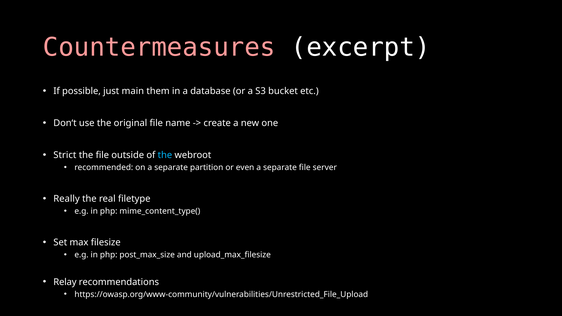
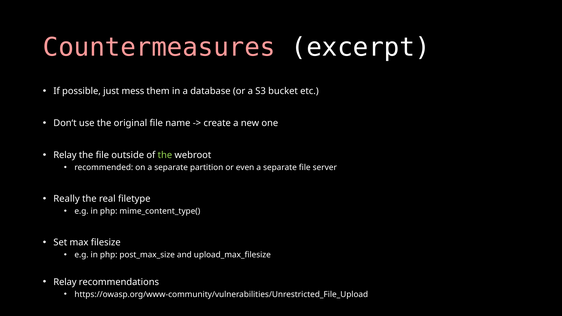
main: main -> mess
Strict at (65, 155): Strict -> Relay
the at (165, 155) colour: light blue -> light green
